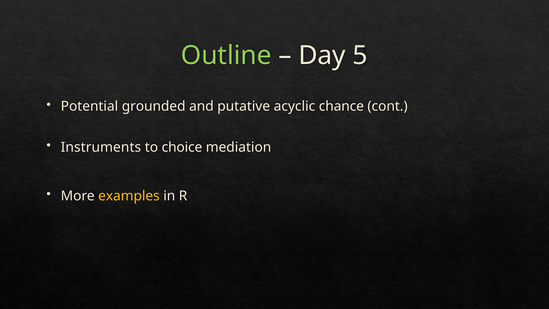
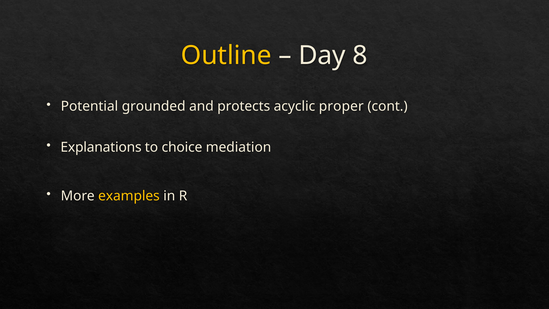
Outline colour: light green -> yellow
5: 5 -> 8
putative: putative -> protects
chance: chance -> proper
Instruments: Instruments -> Explanations
